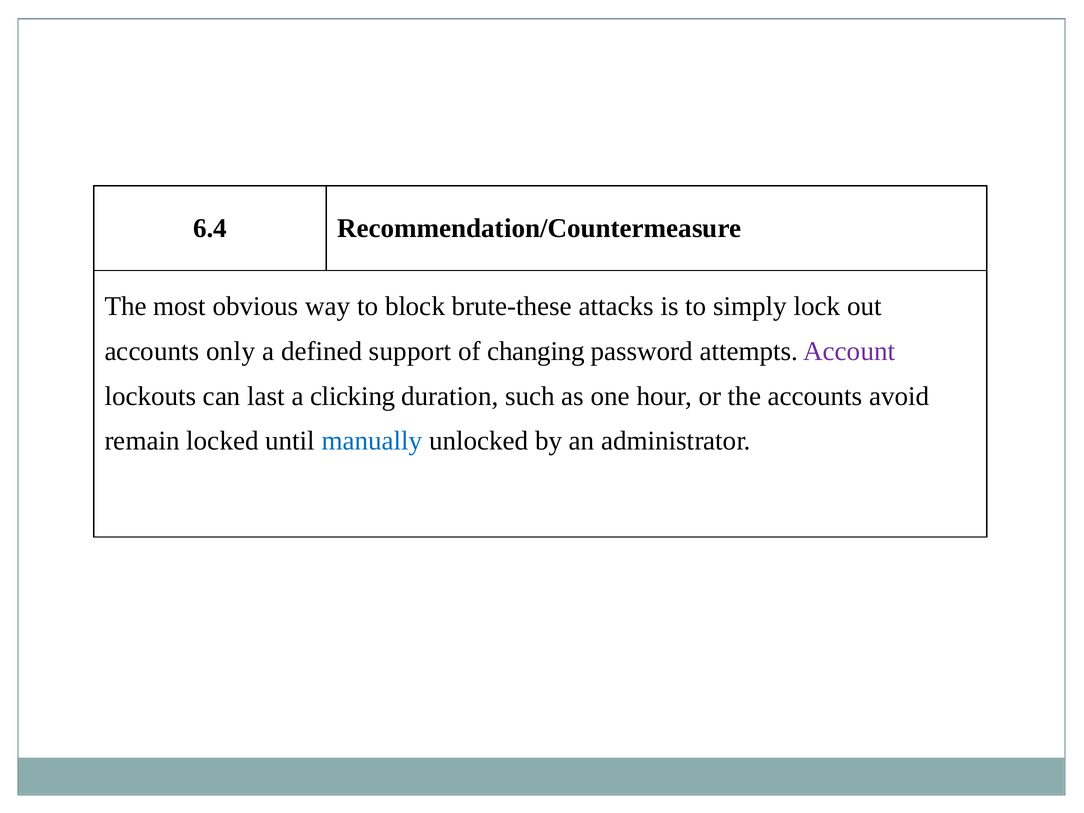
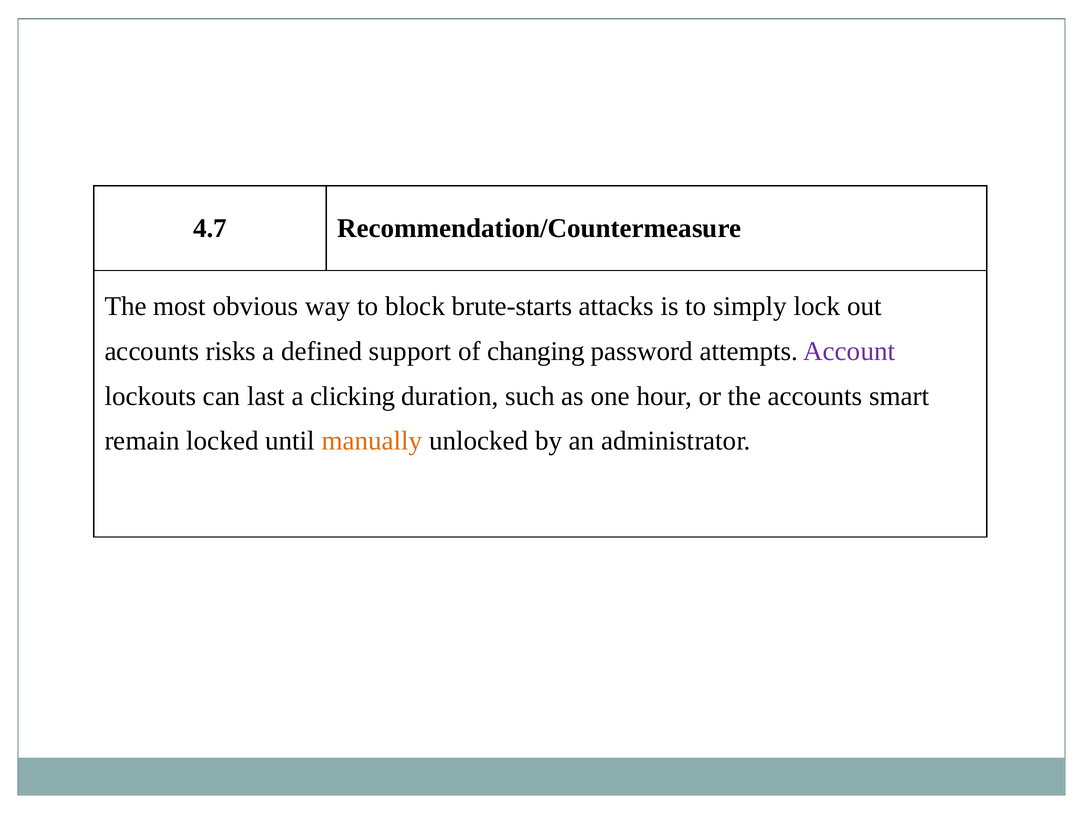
6.4: 6.4 -> 4.7
brute-these: brute-these -> brute-starts
only: only -> risks
avoid: avoid -> smart
manually colour: blue -> orange
